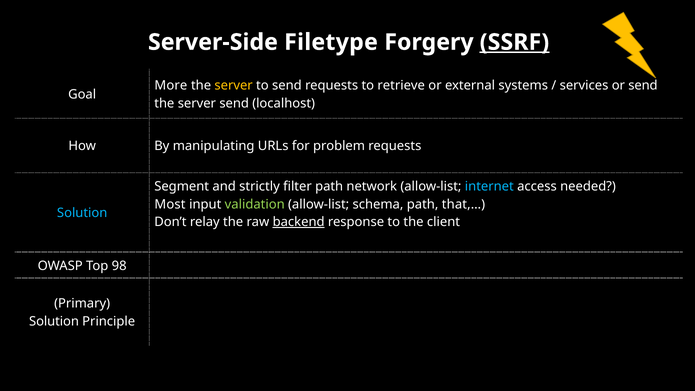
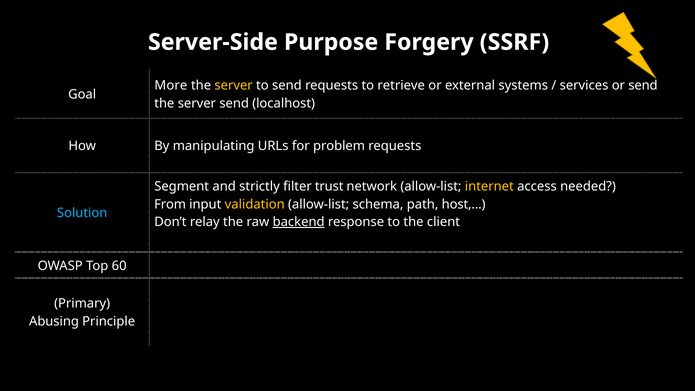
Filetype: Filetype -> Purpose
SSRF underline: present -> none
filter path: path -> trust
internet colour: light blue -> yellow
Most: Most -> From
validation colour: light green -> yellow
that,…: that,… -> host,…
98: 98 -> 60
Solution at (54, 321): Solution -> Abusing
